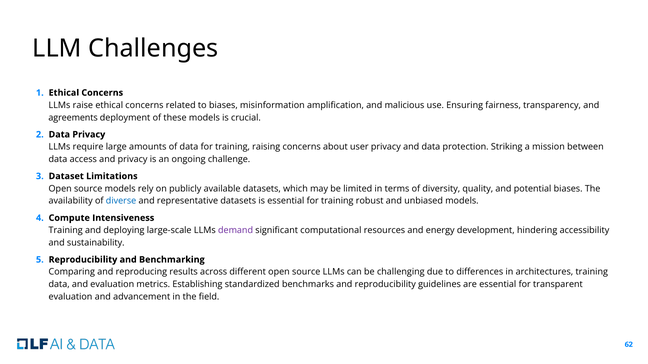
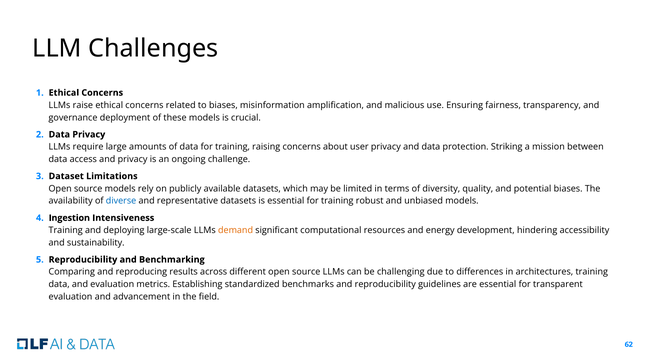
agreements: agreements -> governance
Compute: Compute -> Ingestion
demand colour: purple -> orange
